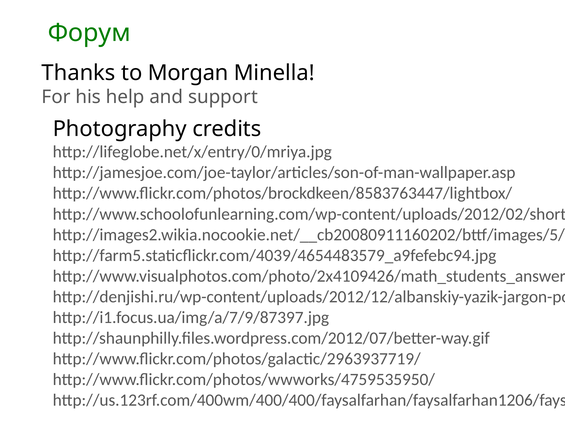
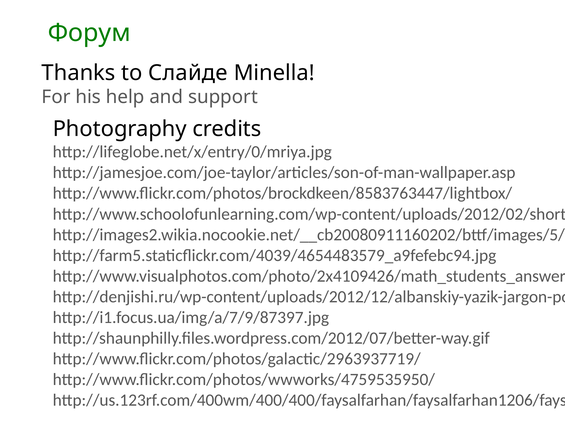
Morgan: Morgan -> Слайде
